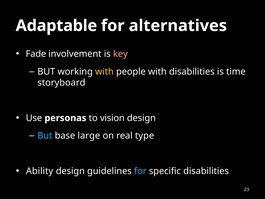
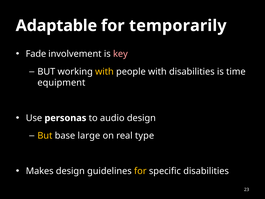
alternatives: alternatives -> temporarily
storyboard: storyboard -> equipment
vision: vision -> audio
But at (45, 136) colour: light blue -> yellow
Ability: Ability -> Makes
for at (140, 171) colour: light blue -> yellow
